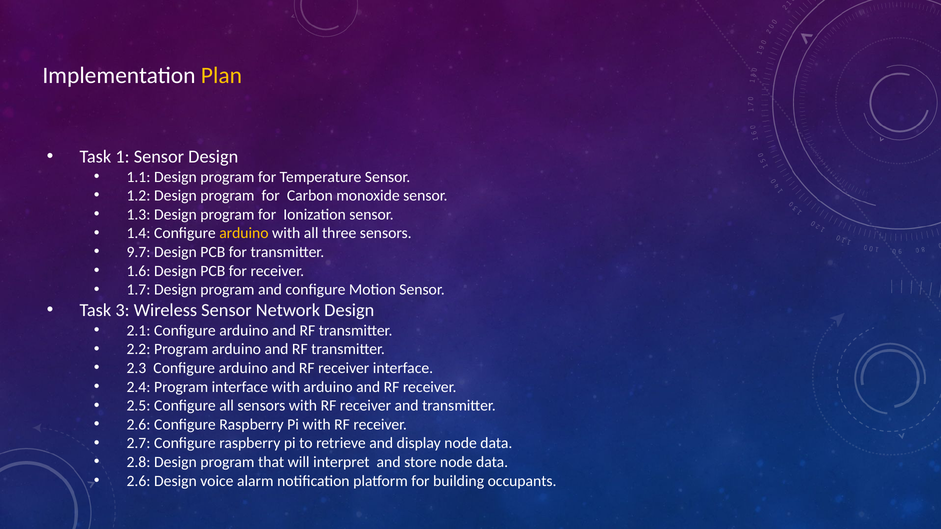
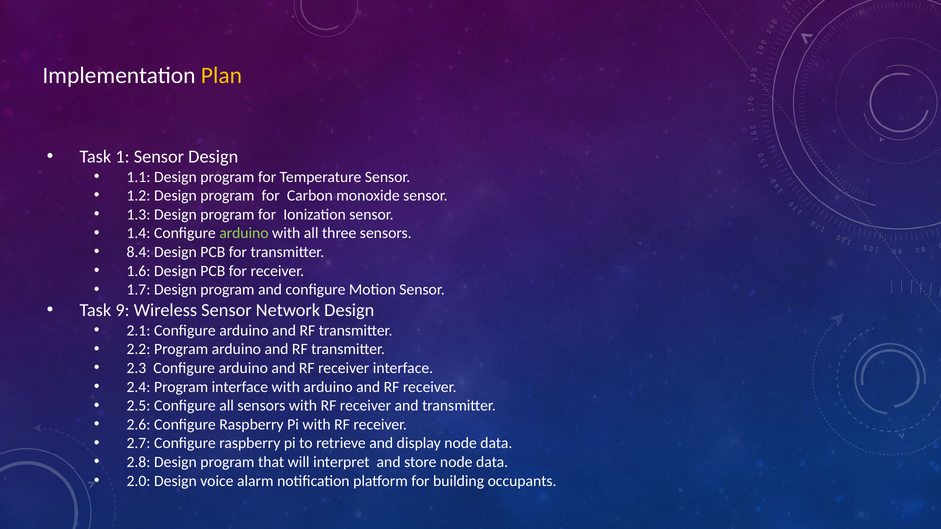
arduino at (244, 233) colour: yellow -> light green
9.7: 9.7 -> 8.4
3: 3 -> 9
2.6 at (139, 481): 2.6 -> 2.0
